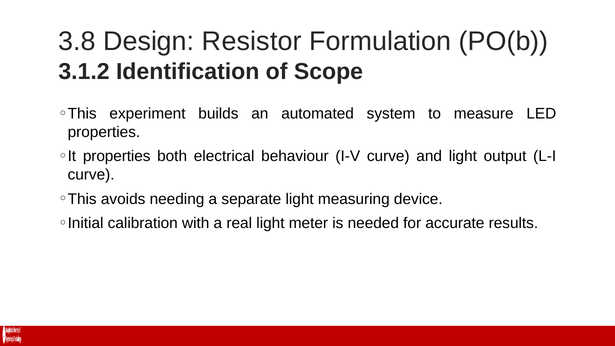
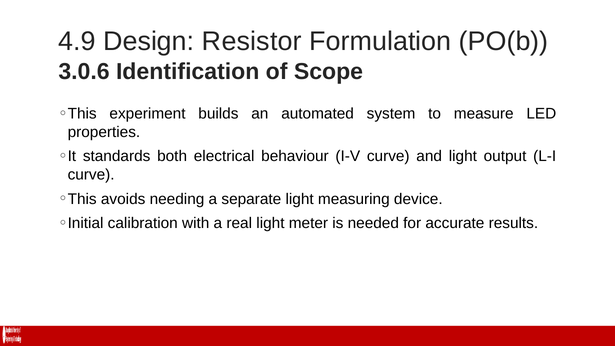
3.8: 3.8 -> 4.9
3.1.2: 3.1.2 -> 3.0.6
properties at (117, 156): properties -> standards
